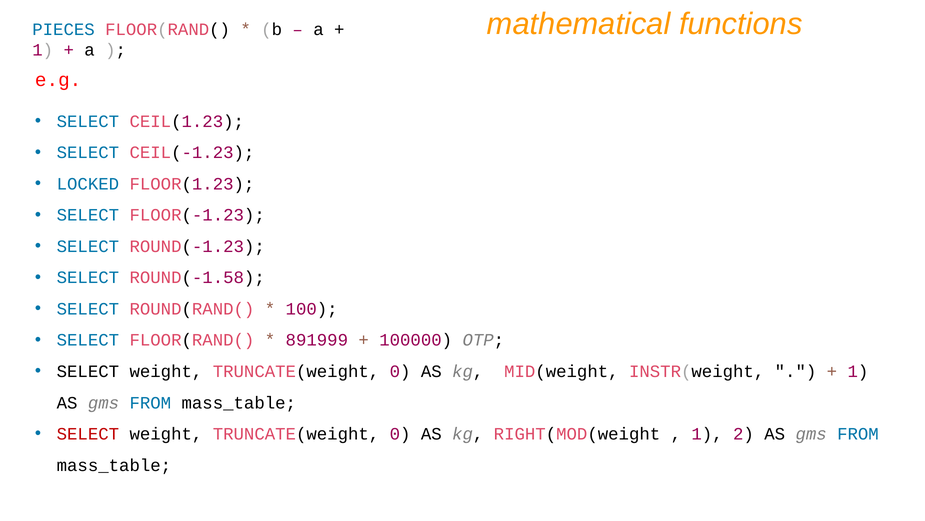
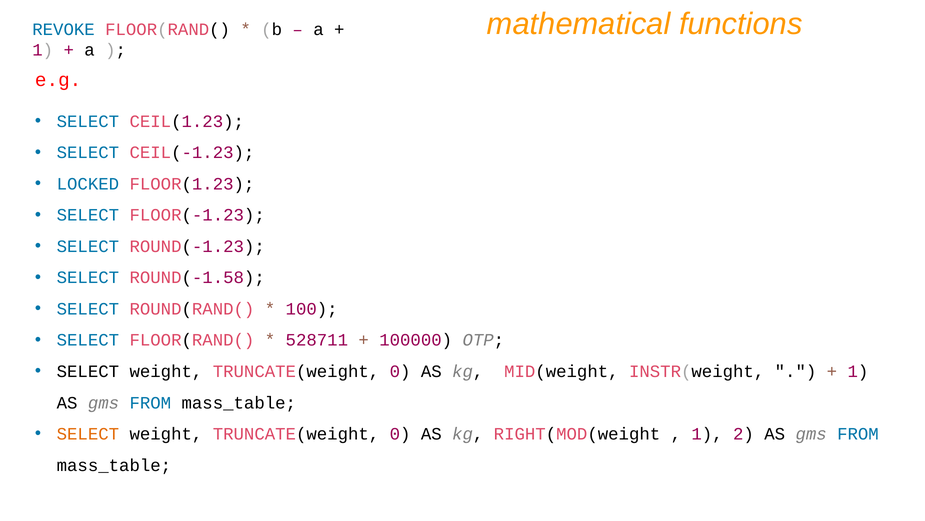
PIECES: PIECES -> REVOKE
891999: 891999 -> 528711
SELECT at (88, 433) colour: red -> orange
